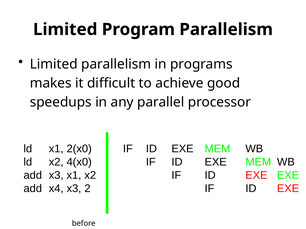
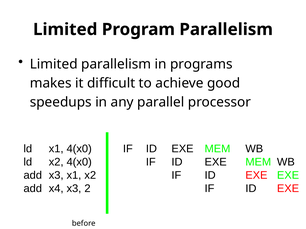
x1 2(x0: 2(x0 -> 4(x0
